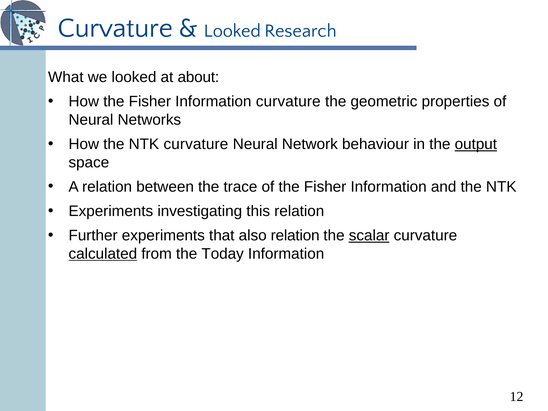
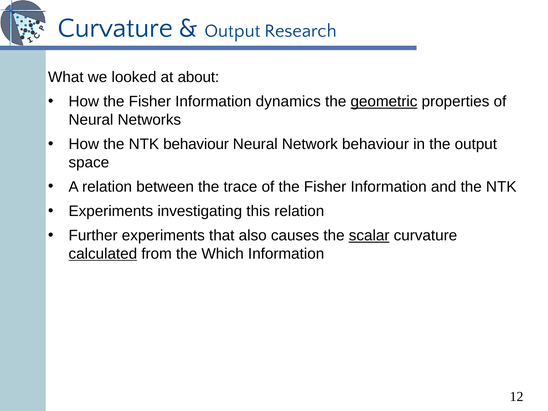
Looked at (233, 31): Looked -> Output
Information curvature: curvature -> dynamics
geometric underline: none -> present
NTK curvature: curvature -> behaviour
output at (476, 144) underline: present -> none
also relation: relation -> causes
Today: Today -> Which
